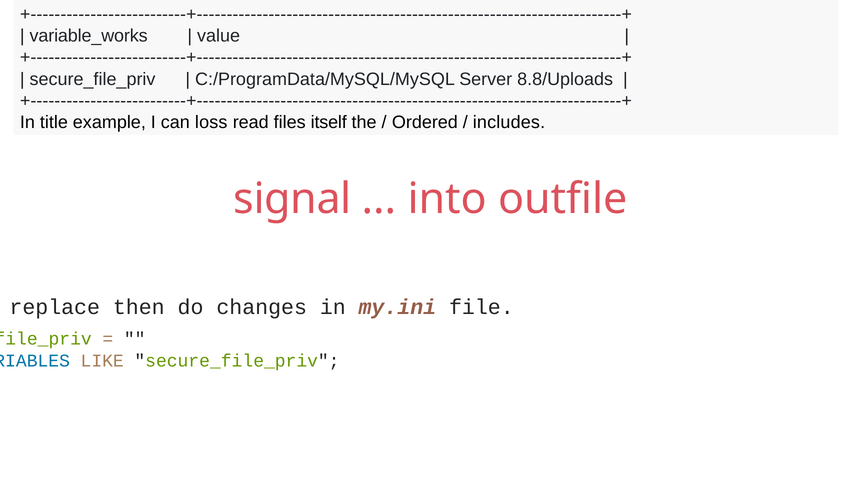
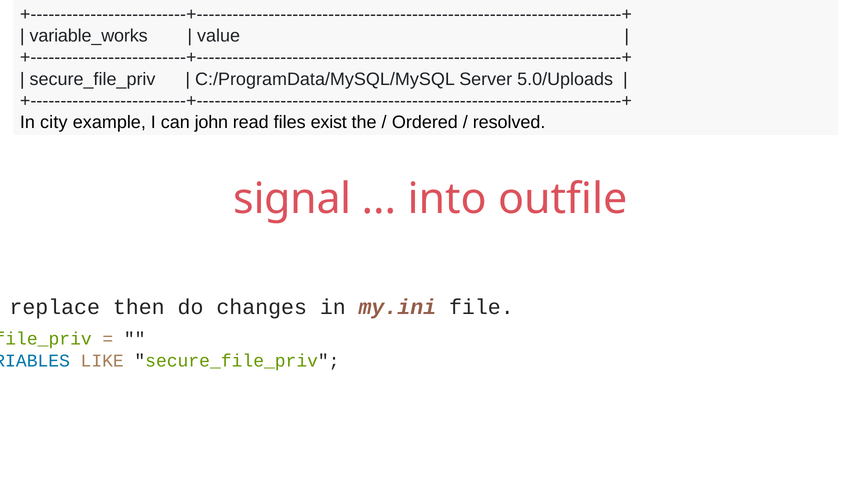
8.8/Uploads: 8.8/Uploads -> 5.0/Uploads
title: title -> city
loss: loss -> john
itself: itself -> exist
includes: includes -> resolved
